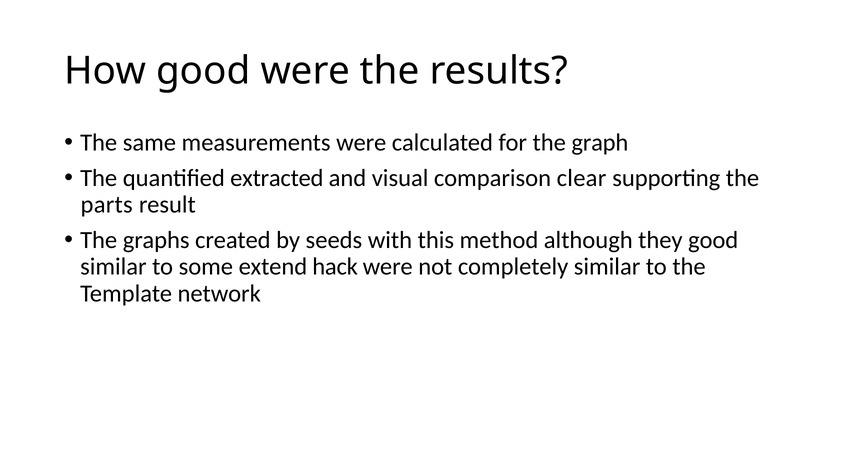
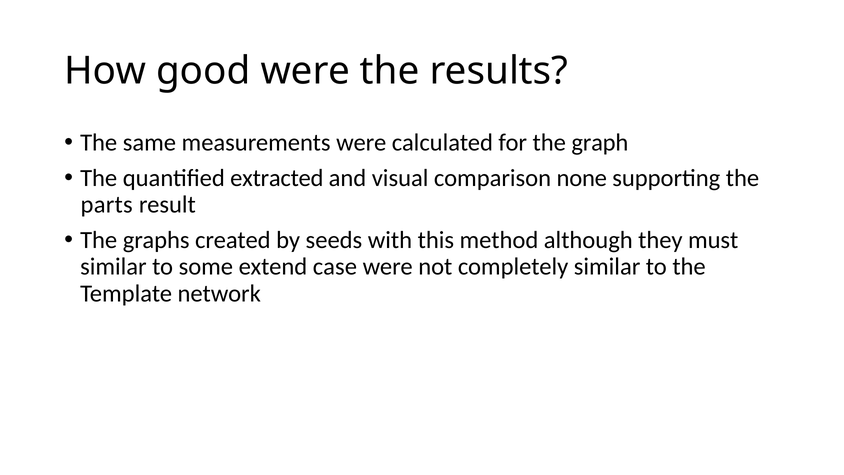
clear: clear -> none
they good: good -> must
hack: hack -> case
